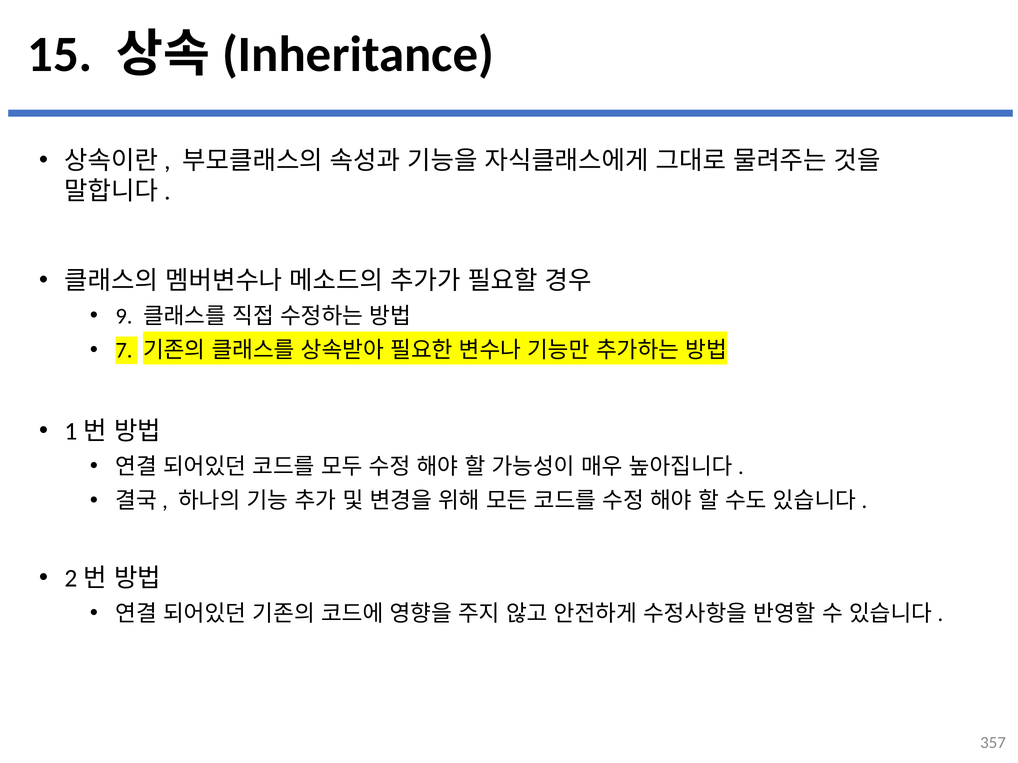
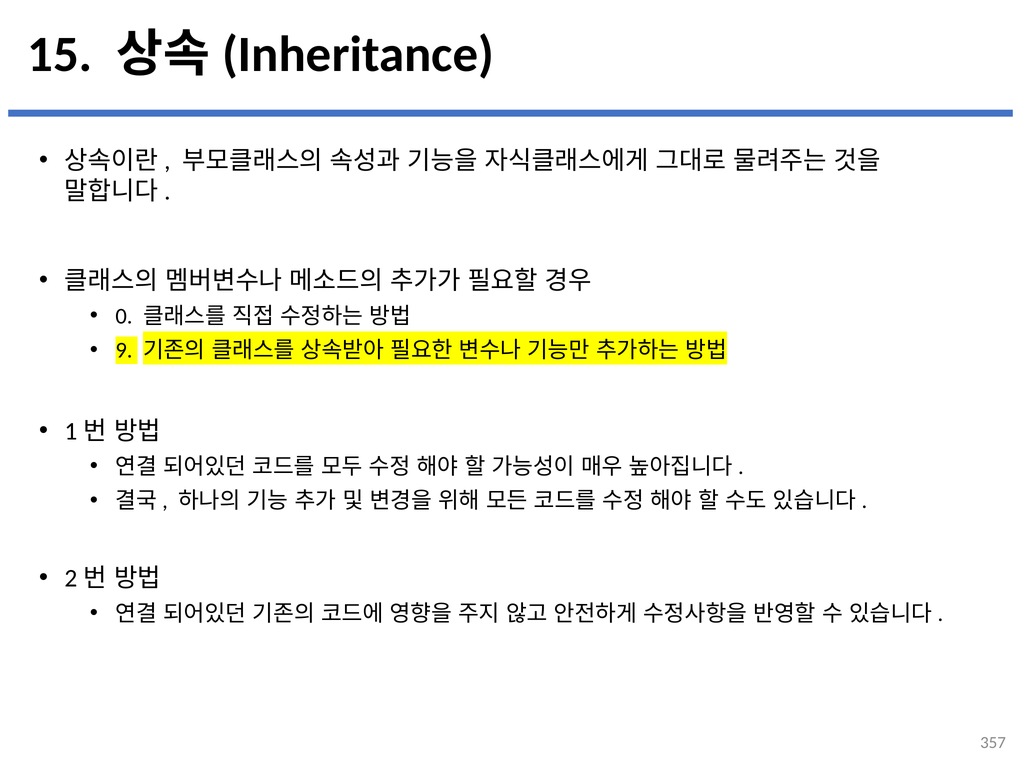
9: 9 -> 0
7: 7 -> 9
